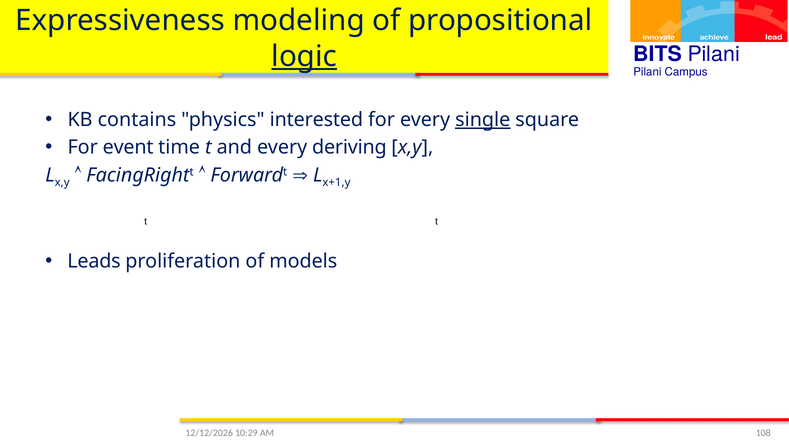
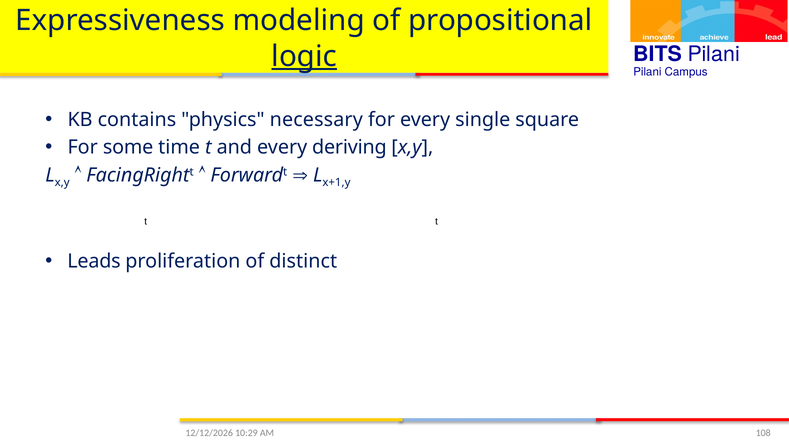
interested: interested -> necessary
single underline: present -> none
event: event -> some
models: models -> distinct
